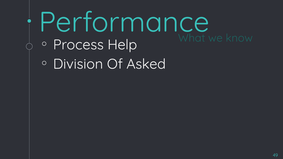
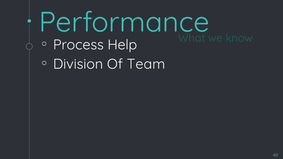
Of Asked: Asked -> Team
